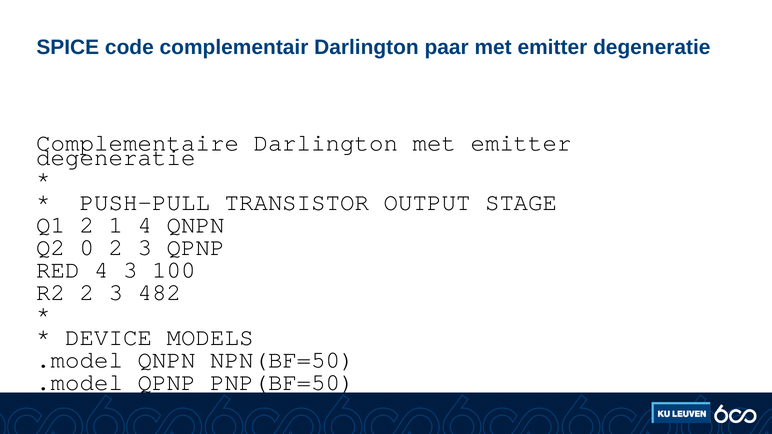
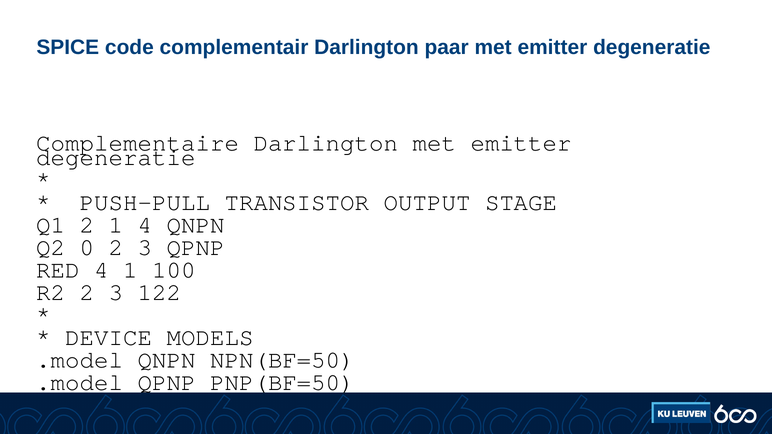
4 3: 3 -> 1
482: 482 -> 122
